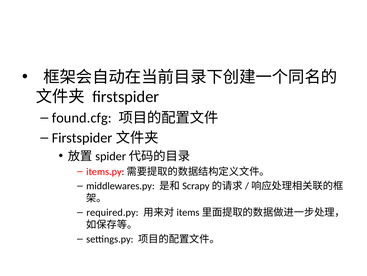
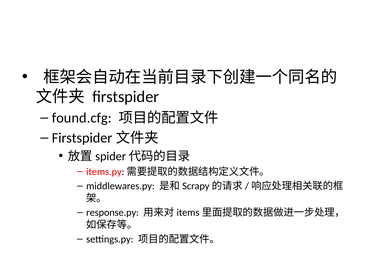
required.py: required.py -> response.py
